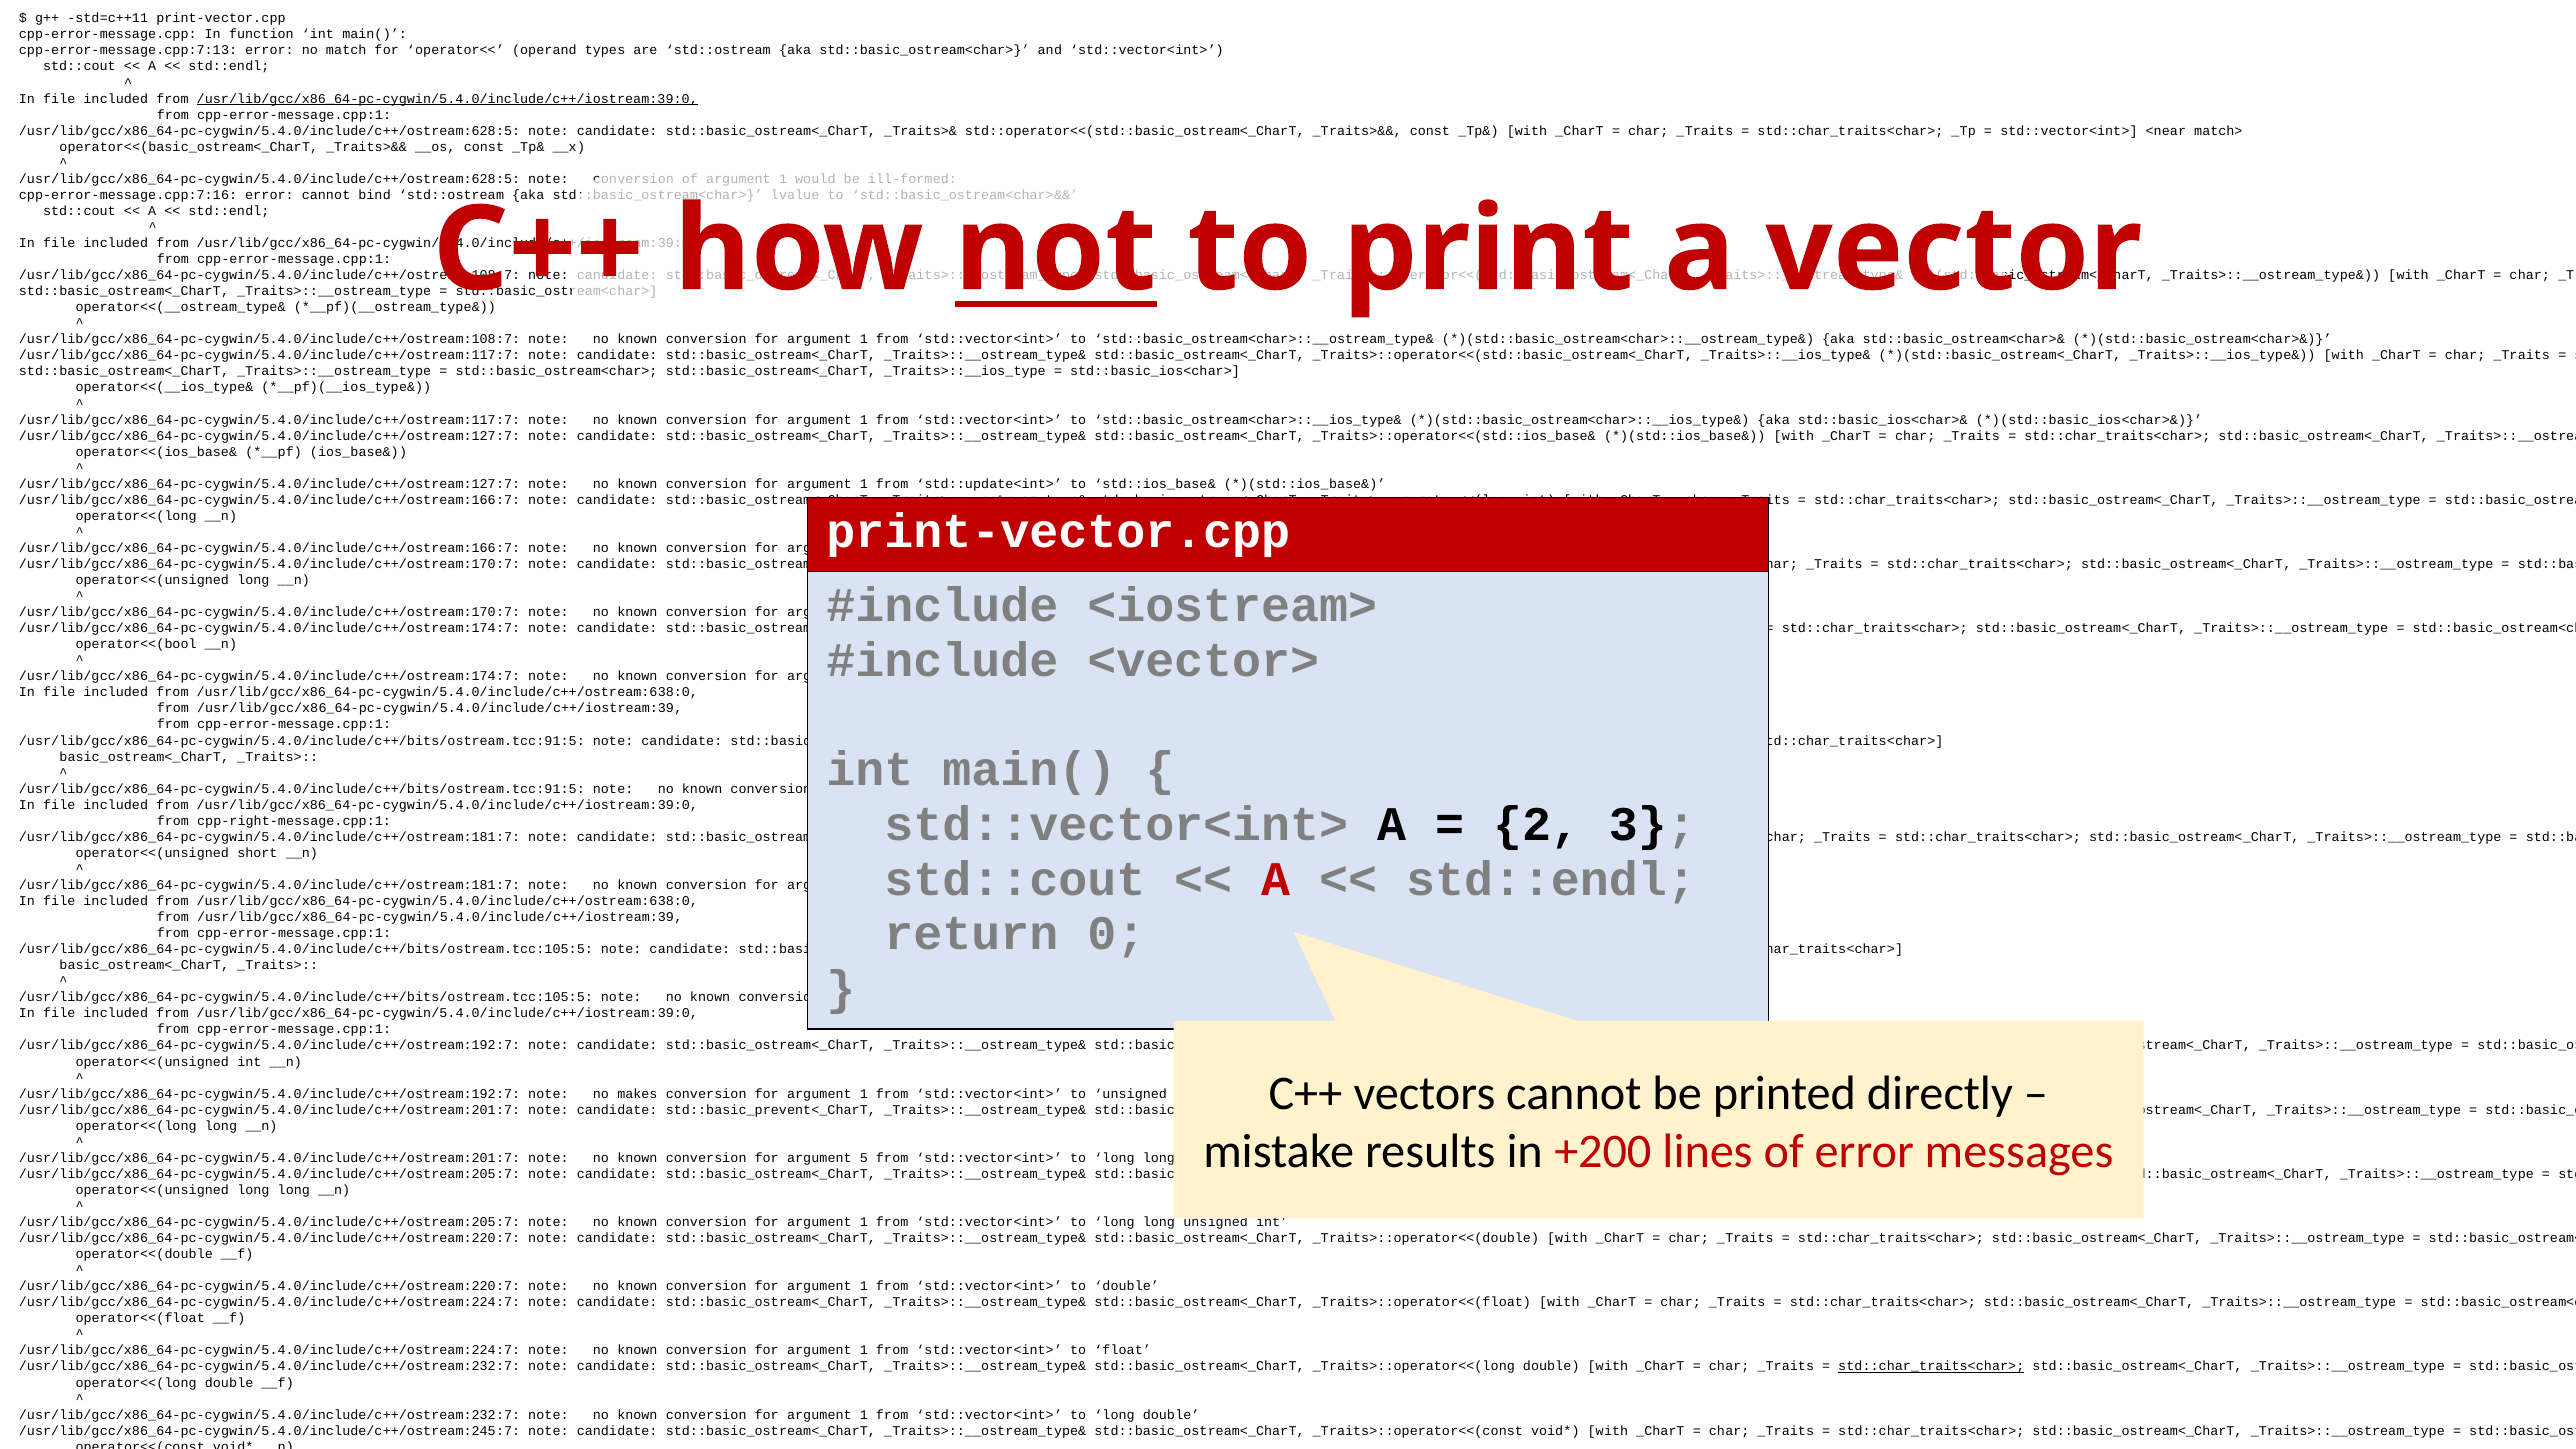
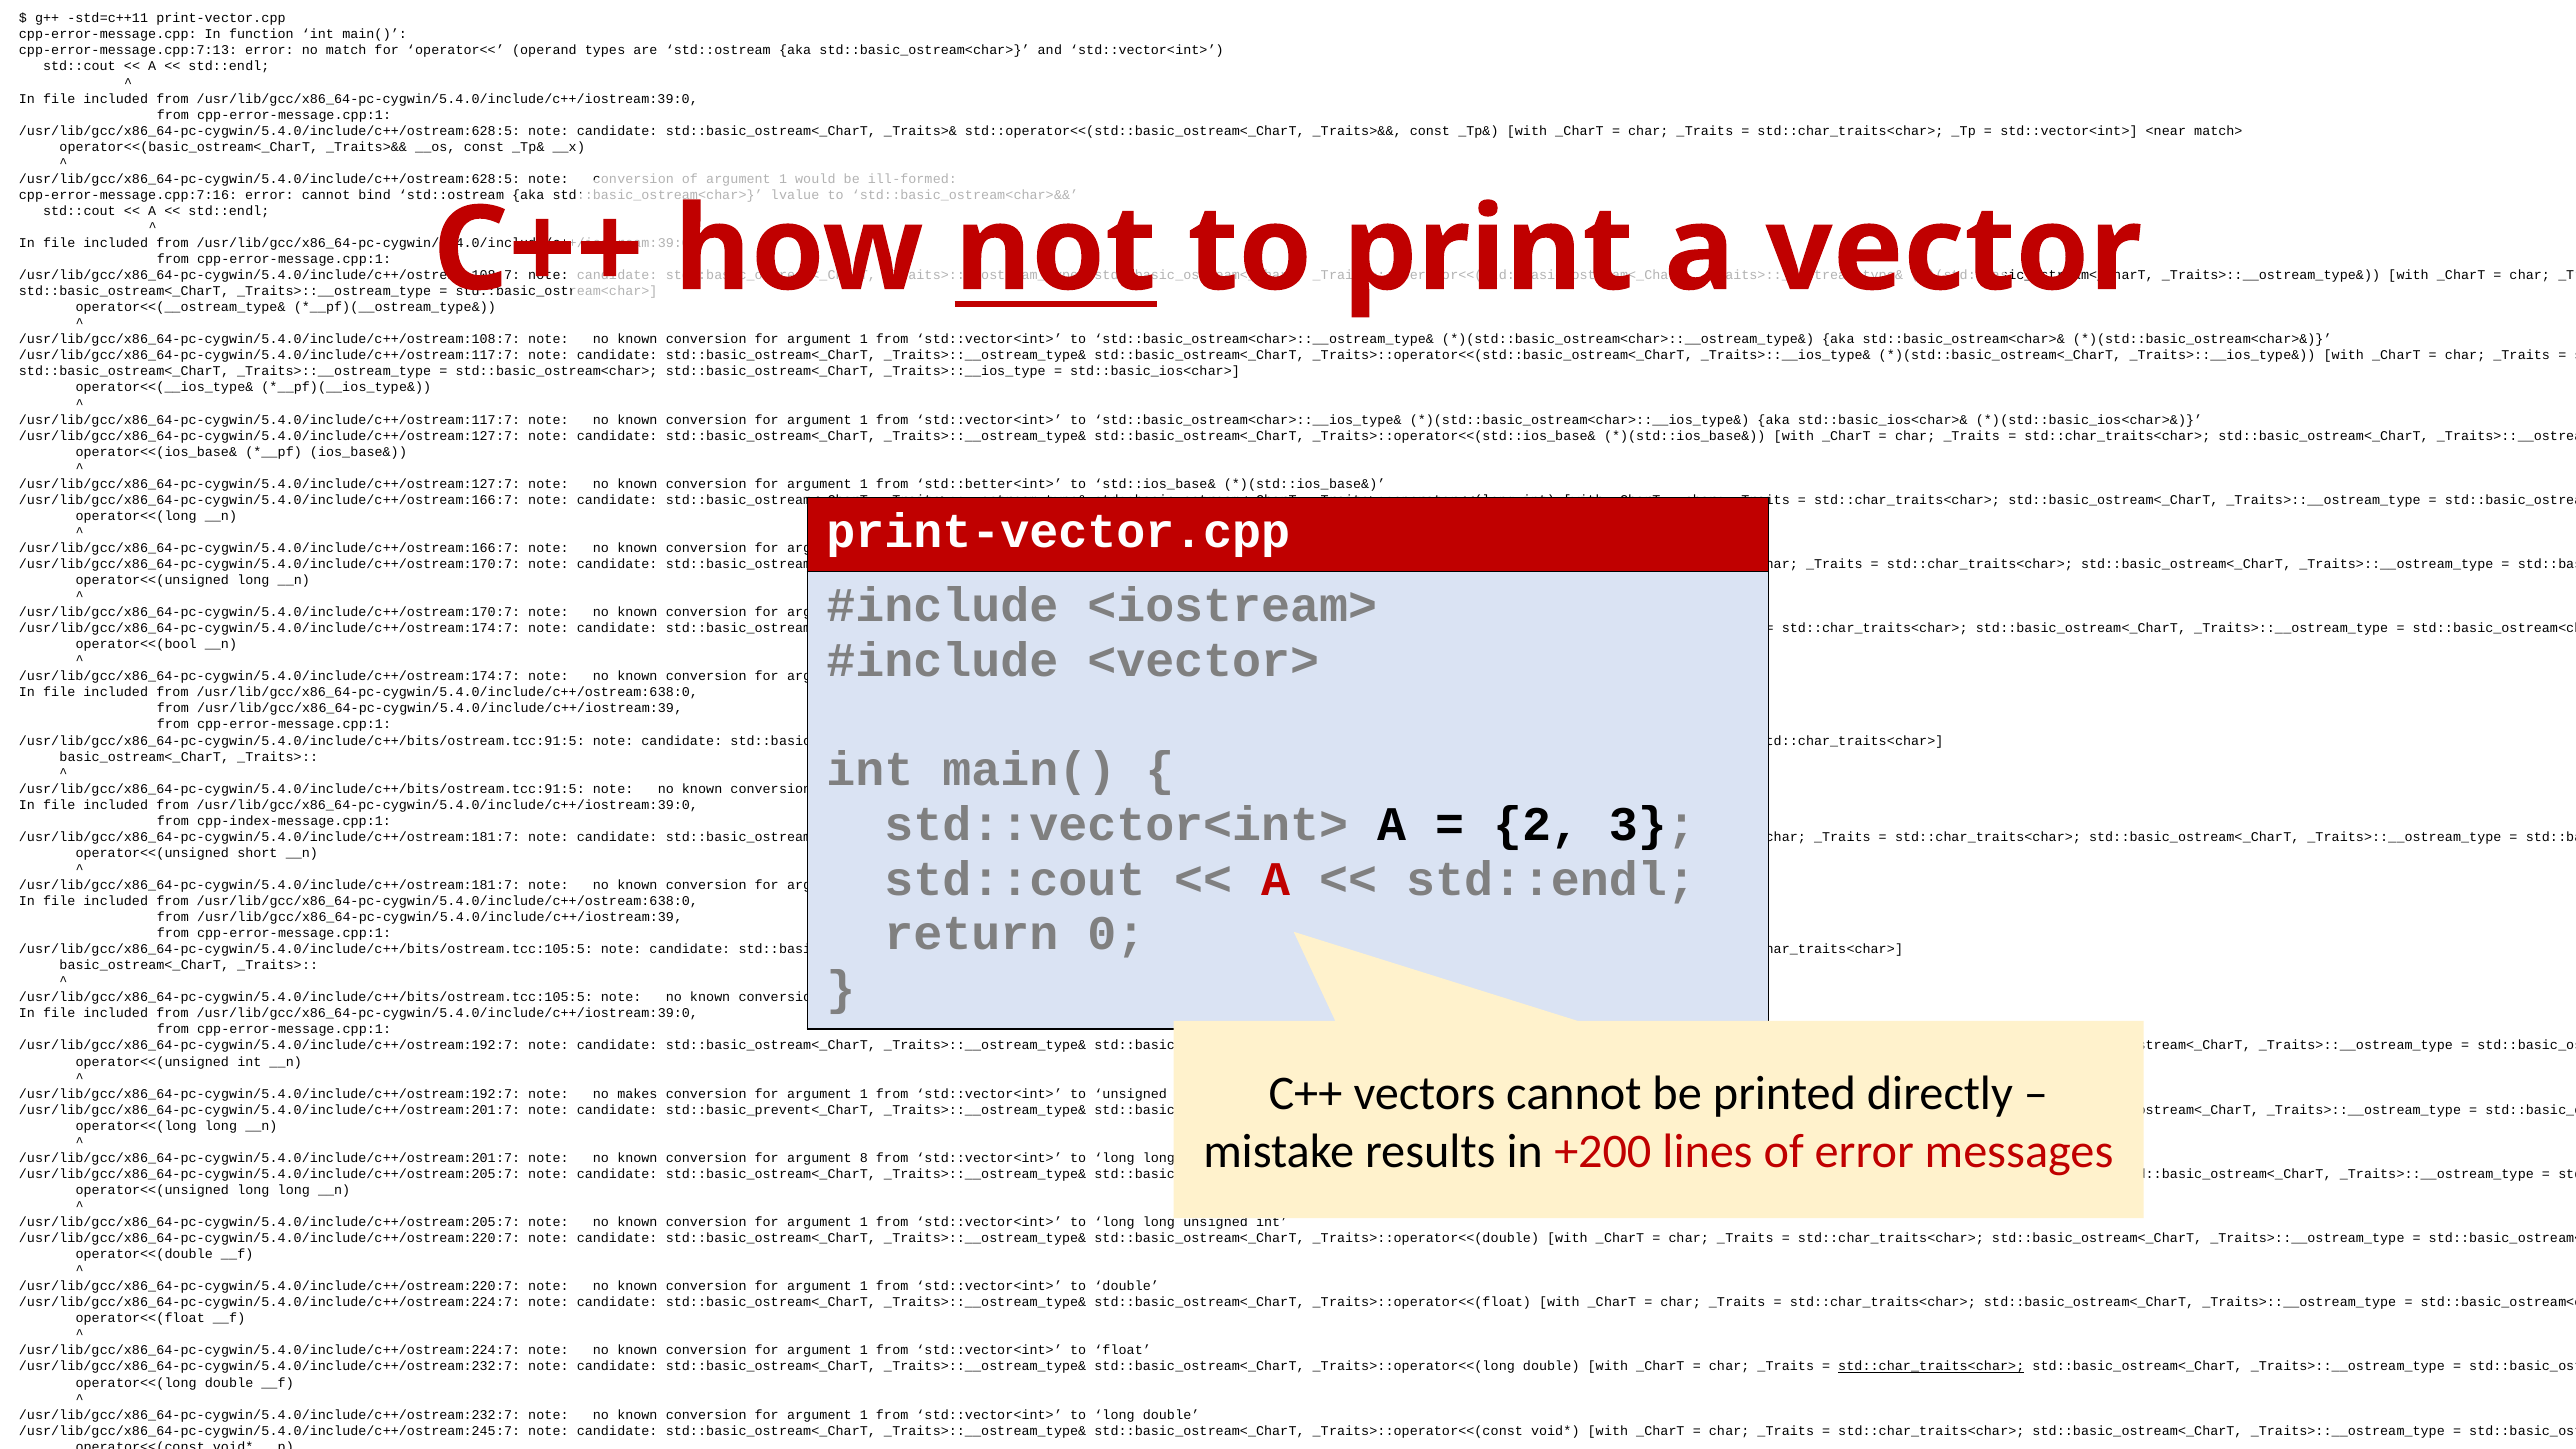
/usr/lib/gcc/x86_64-pc-cygwin/5.4.0/include/c++/iostream:39:0 at (447, 99) underline: present -> none
std::update<int>: std::update<int> -> std::better<int>
cpp-right-message.cpp:1: cpp-right-message.cpp:1 -> cpp-index-message.cpp:1
5: 5 -> 8
